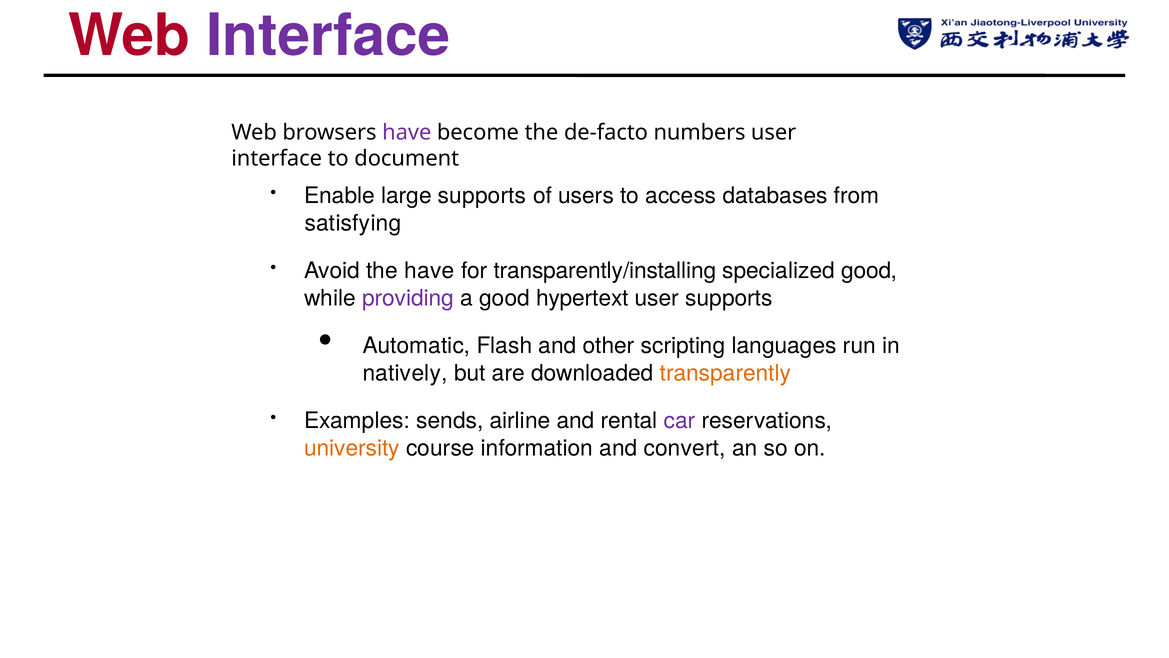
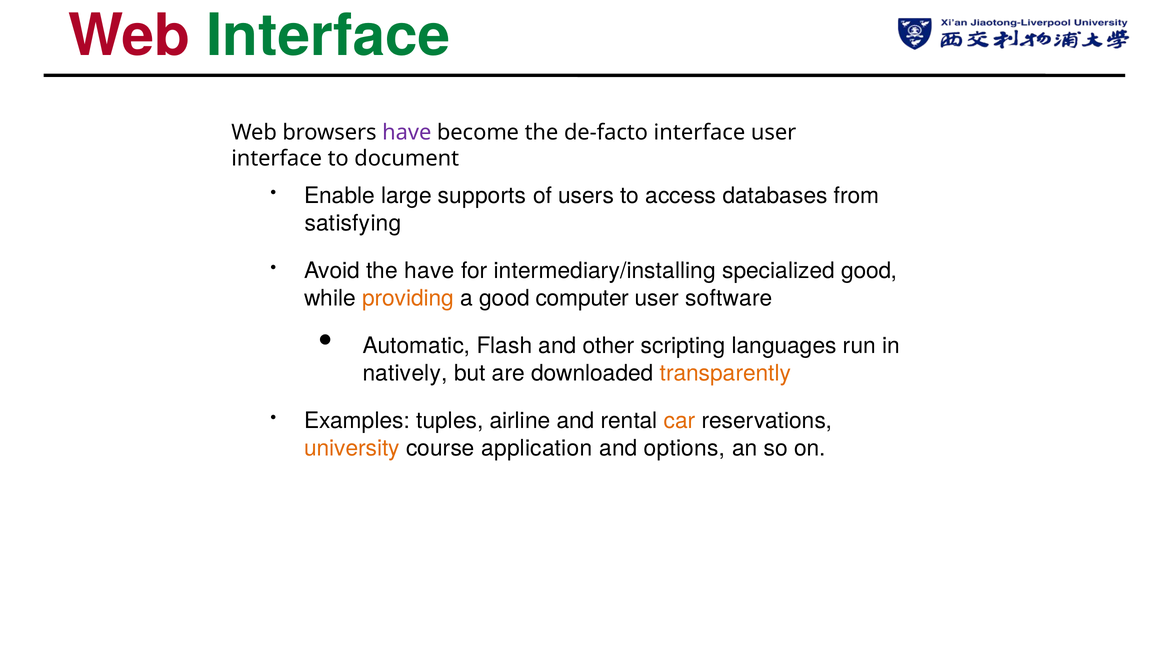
Interface at (328, 36) colour: purple -> green
de-facto numbers: numbers -> interface
transparently/installing: transparently/installing -> intermediary/installing
providing colour: purple -> orange
hypertext: hypertext -> computer
user supports: supports -> software
sends: sends -> tuples
car colour: purple -> orange
information: information -> application
convert: convert -> options
